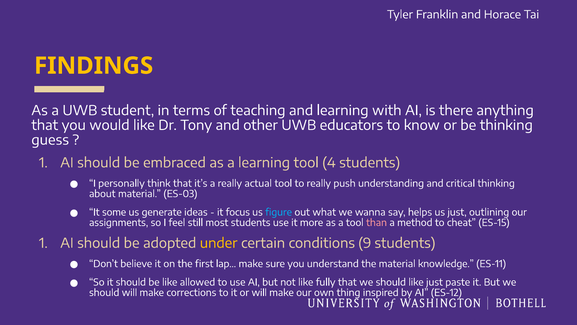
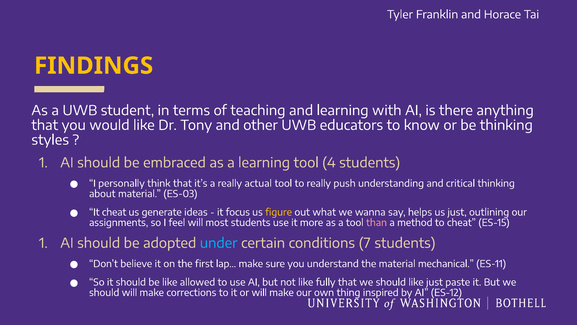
guess: guess -> styles
It some: some -> cheat
figure colour: light blue -> yellow
feel still: still -> will
under colour: yellow -> light blue
9: 9 -> 7
knowledge: knowledge -> mechanical
